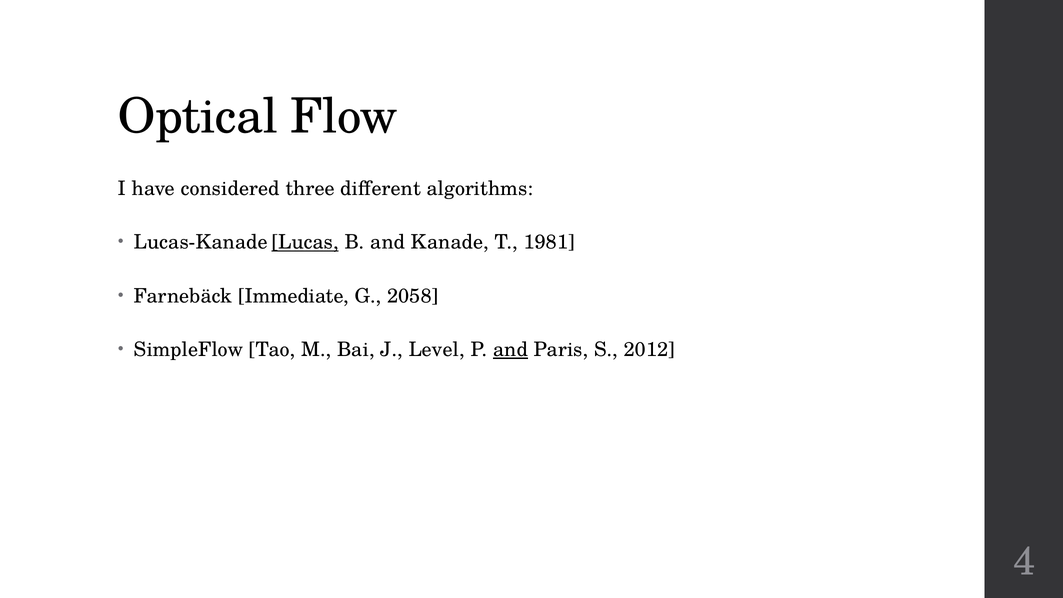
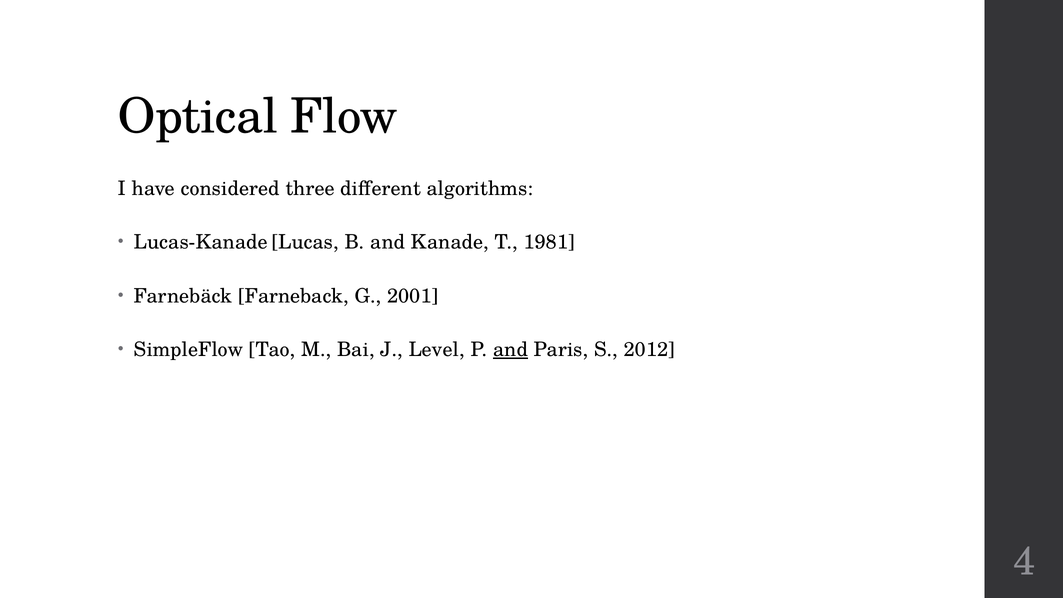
Lucas underline: present -> none
Immediate: Immediate -> Farneback
2058: 2058 -> 2001
